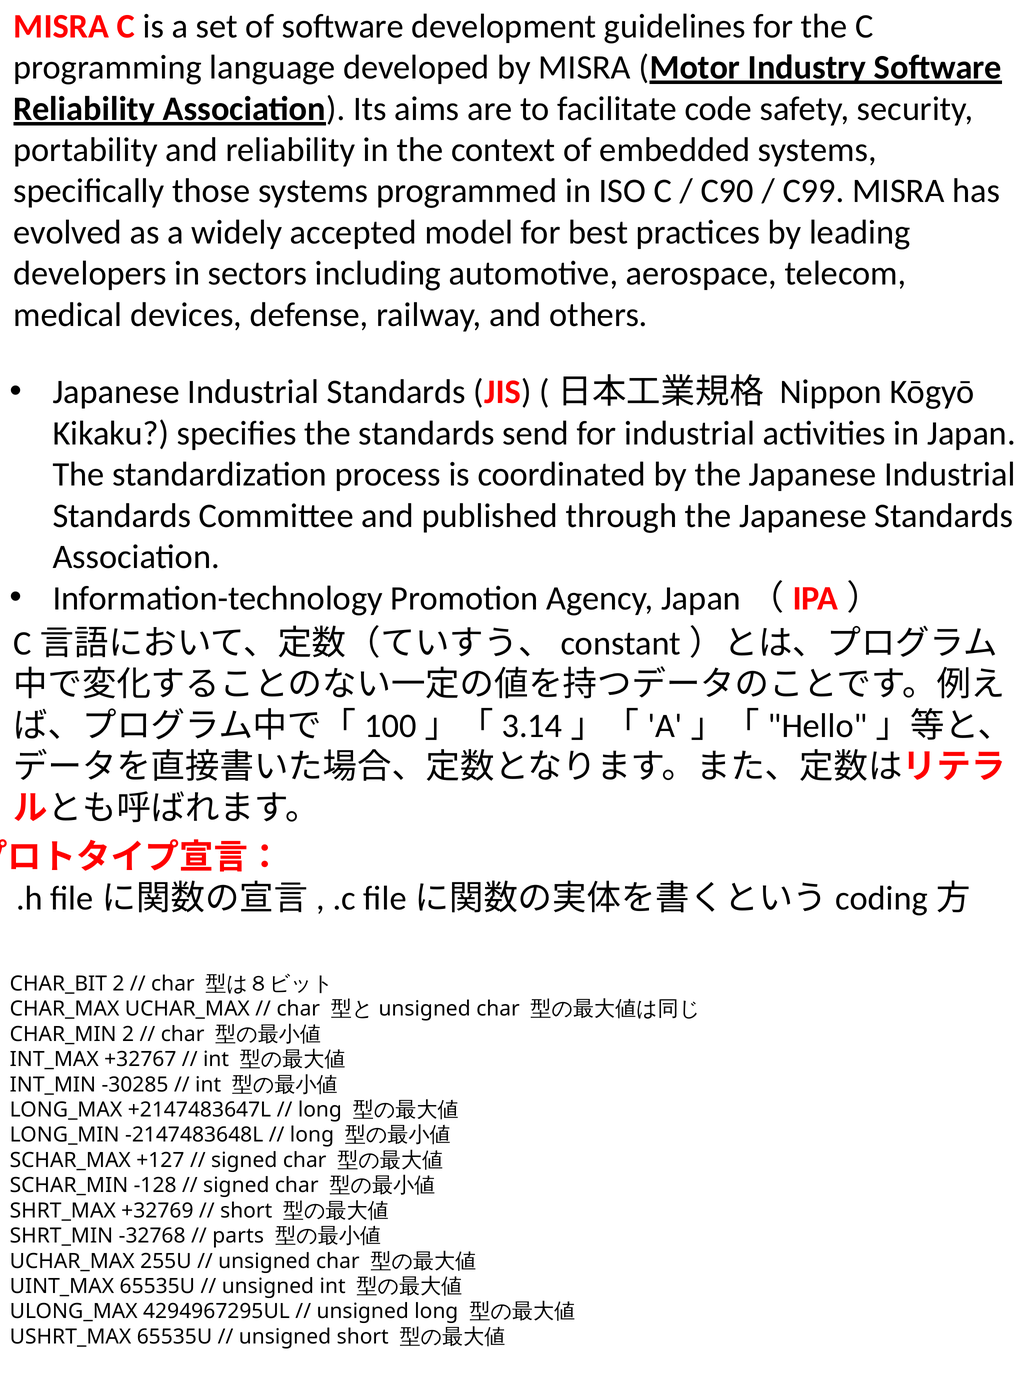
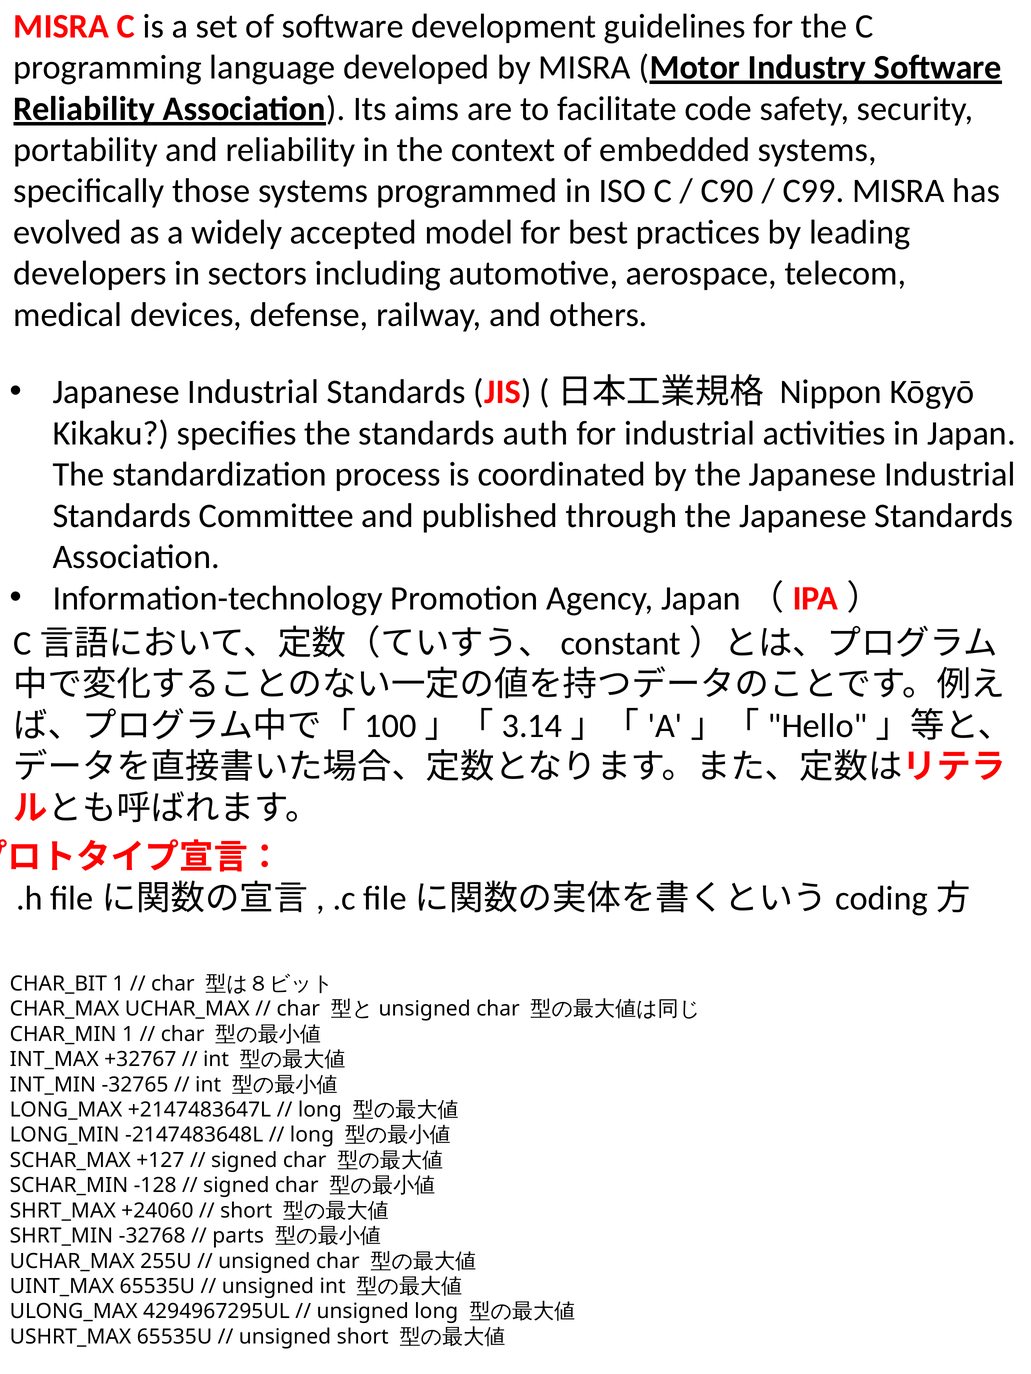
send: send -> auth
CHAR_BIT 2: 2 -> 1
CHAR_MIN 2: 2 -> 1
-30285: -30285 -> -32765
+32769: +32769 -> +24060
